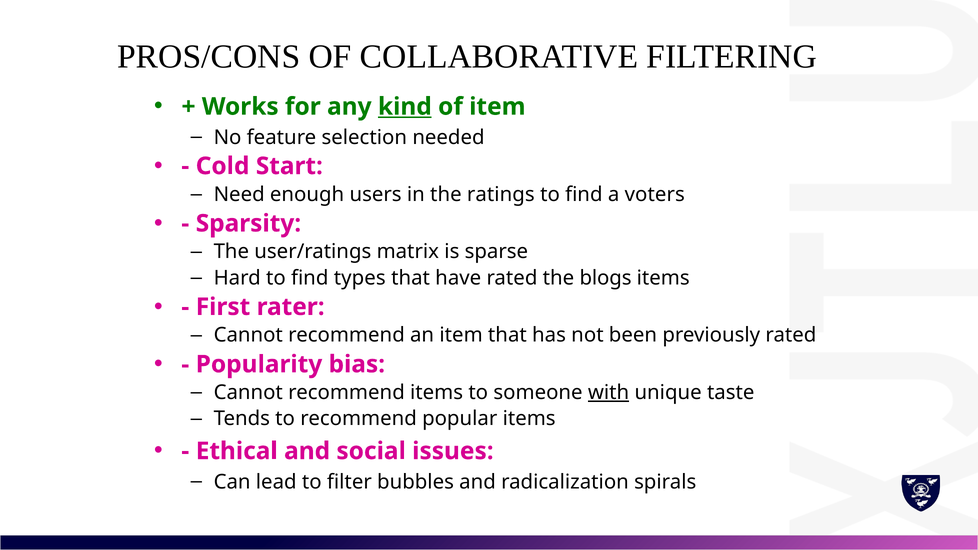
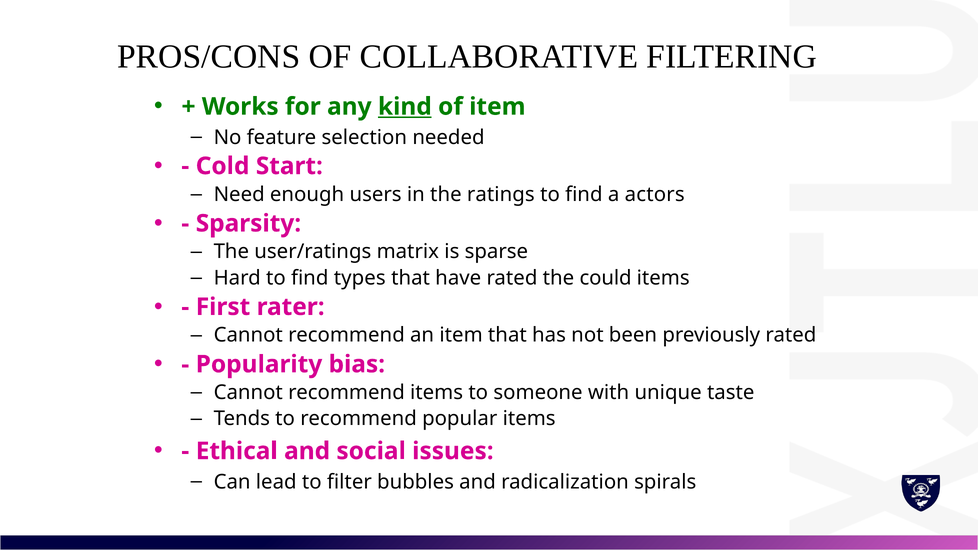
voters: voters -> actors
blogs: blogs -> could
with underline: present -> none
